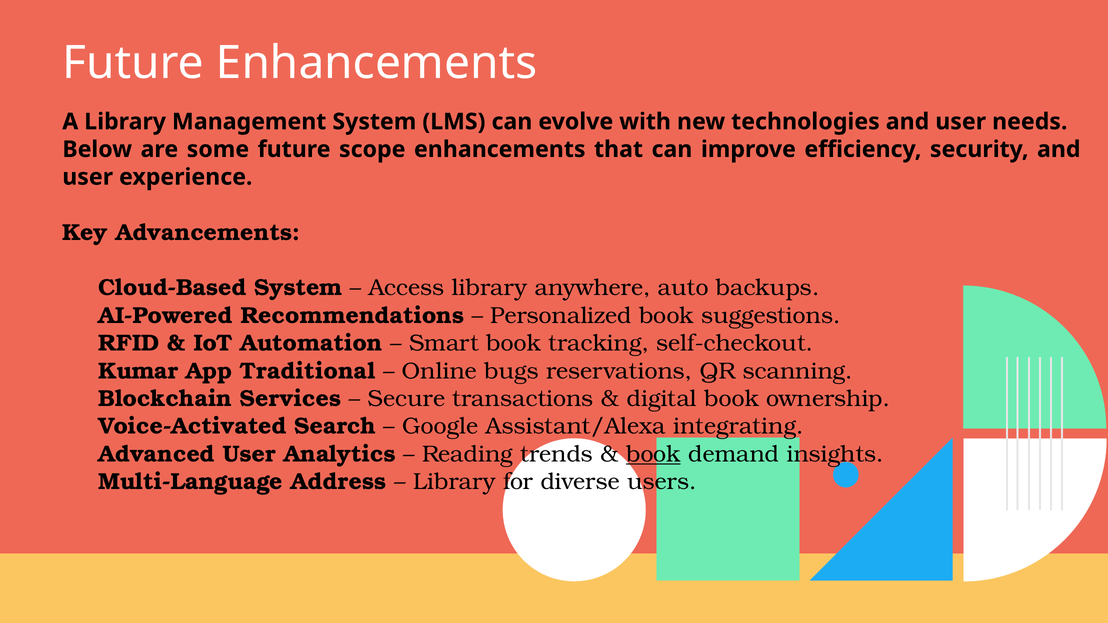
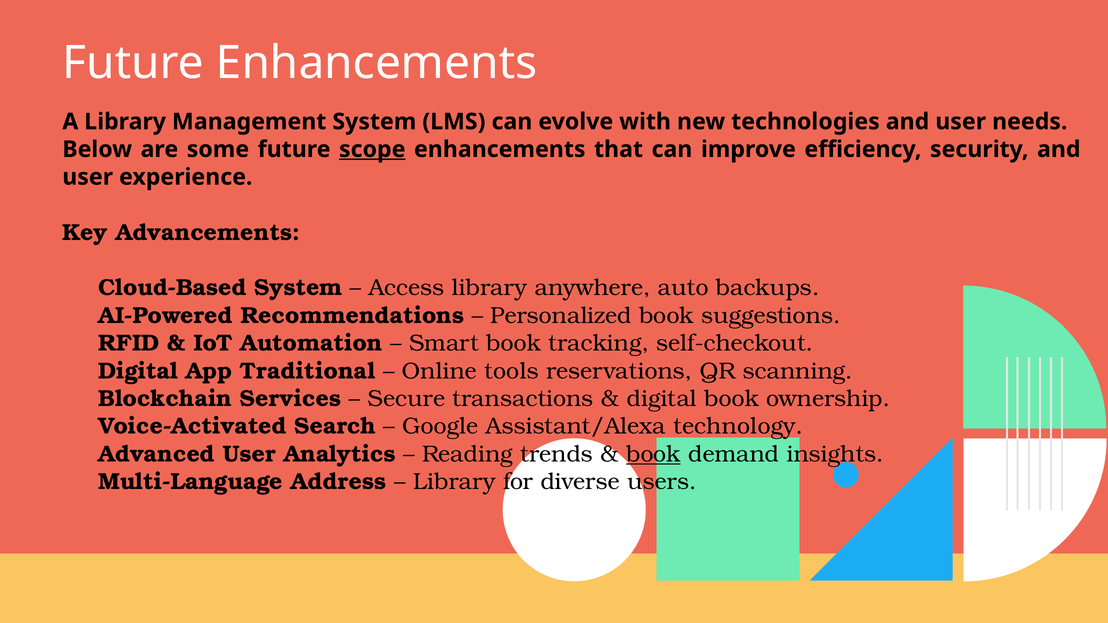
scope underline: none -> present
4️⃣ Kumar: Kumar -> Digital
bugs: bugs -> tools
integrating: integrating -> technology
